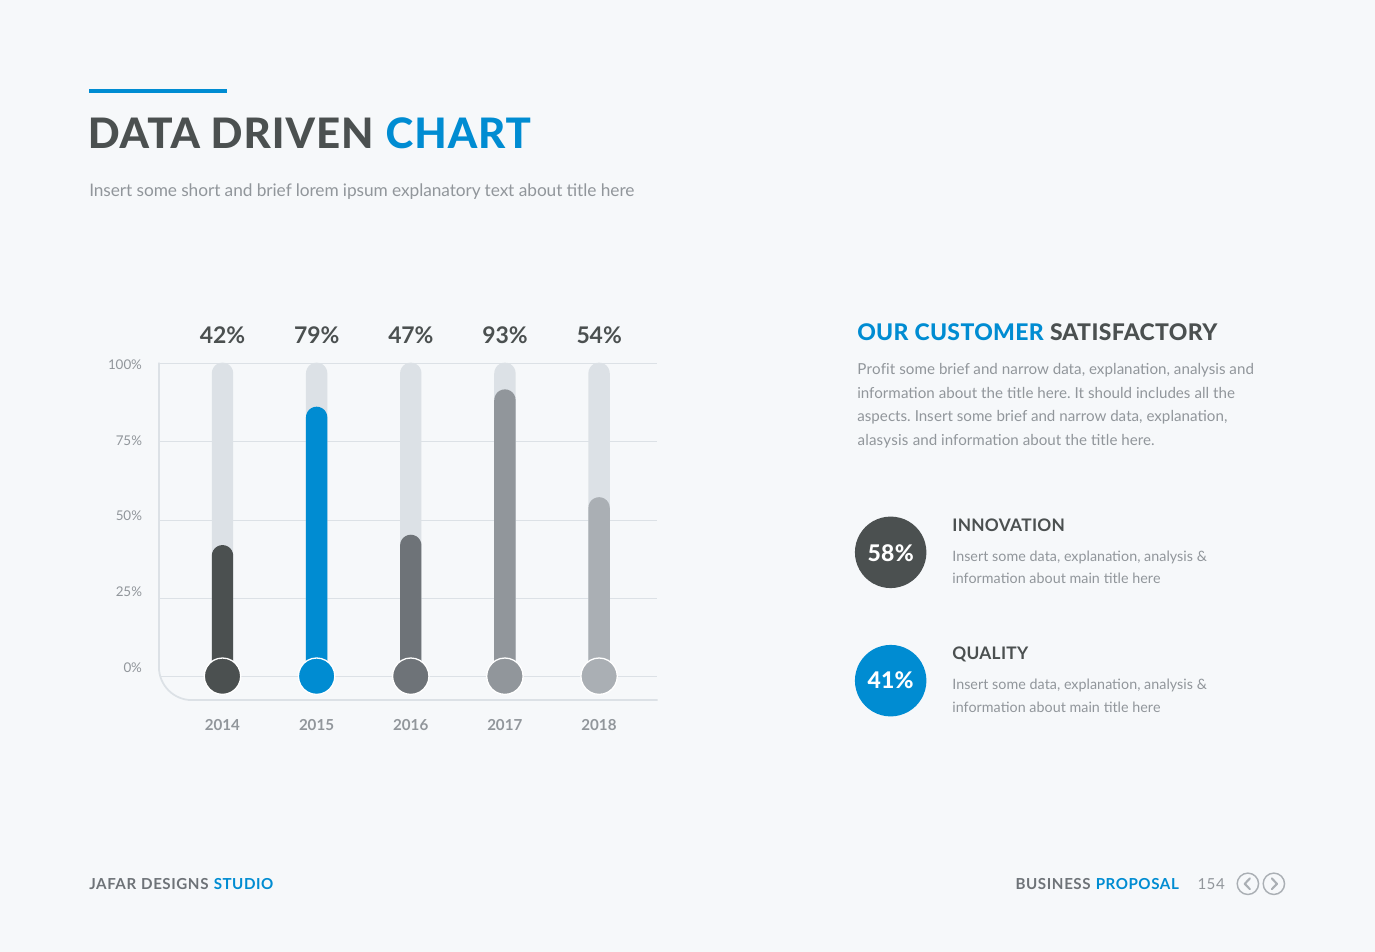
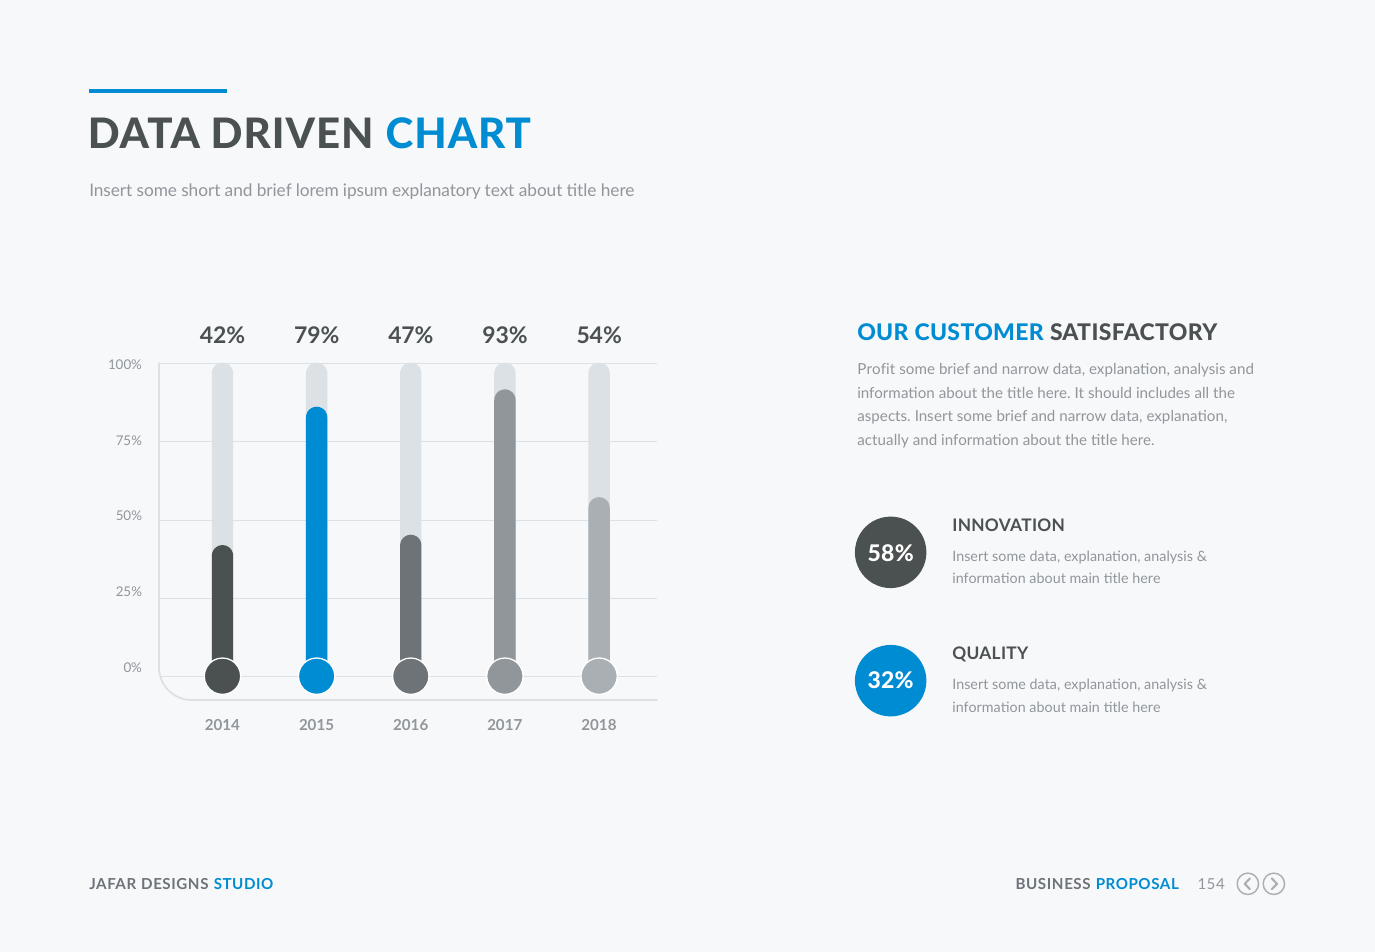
alasysis: alasysis -> actually
41%: 41% -> 32%
